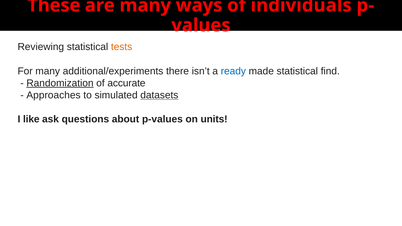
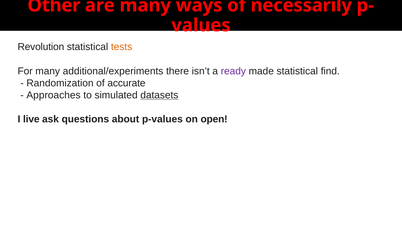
These: These -> Other
individuals: individuals -> necessarily
Reviewing: Reviewing -> Revolution
ready colour: blue -> purple
Randomization underline: present -> none
like: like -> live
units: units -> open
